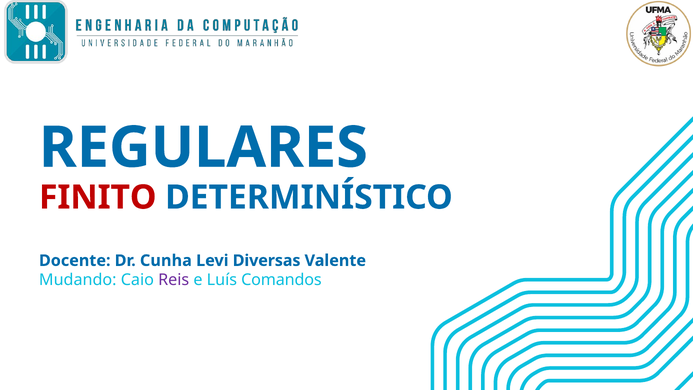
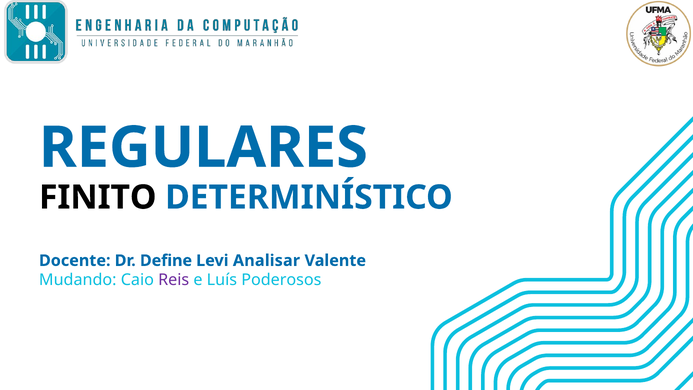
FINITO colour: red -> black
Cunha: Cunha -> Define
Diversas: Diversas -> Analisar
Comandos: Comandos -> Poderosos
